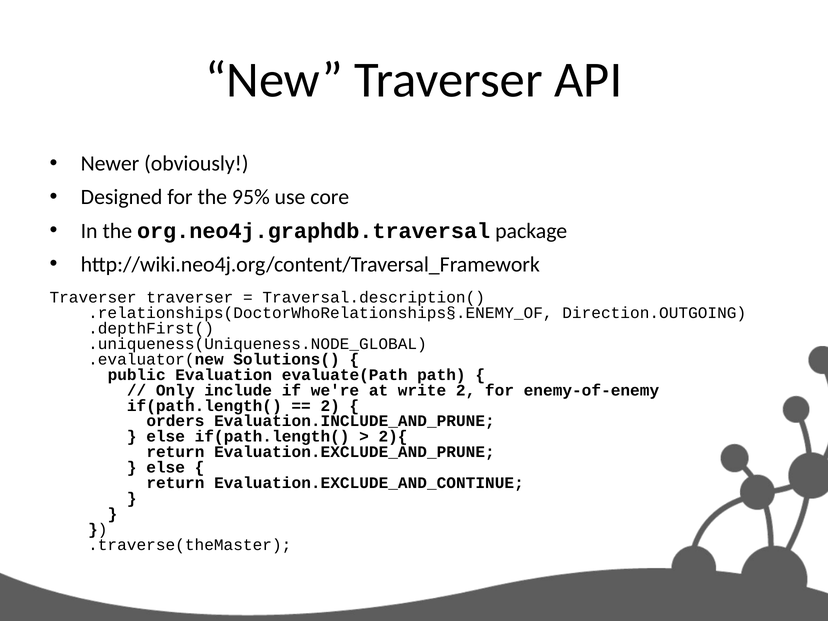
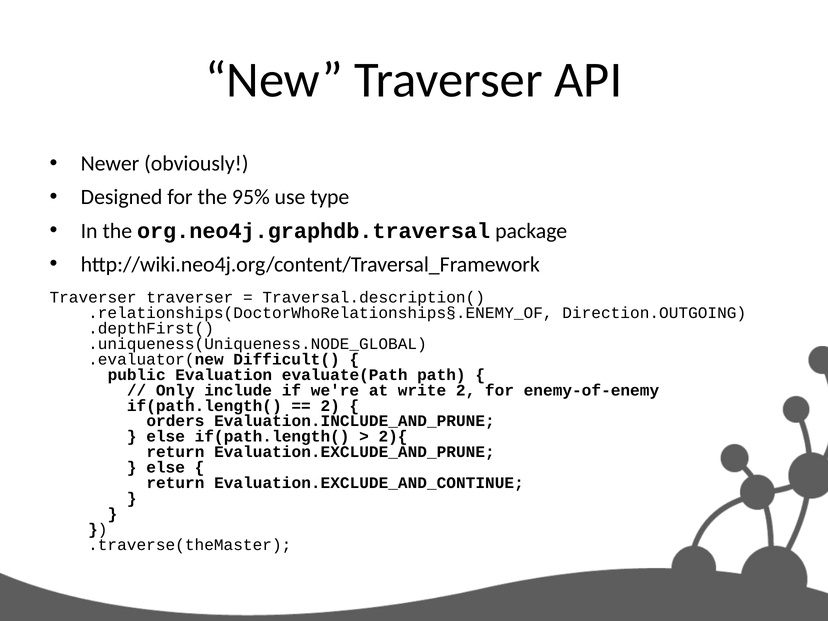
core: core -> type
Solutions(: Solutions( -> Difficult(
